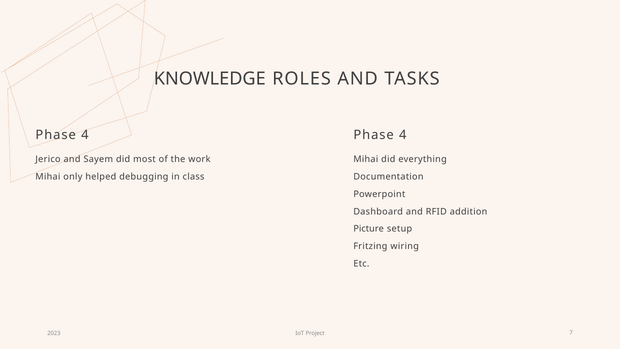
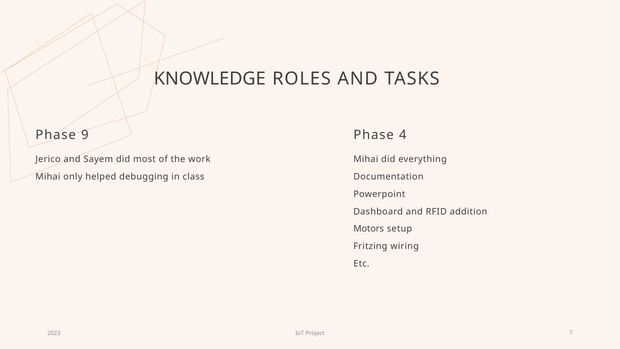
4 at (85, 135): 4 -> 9
Picture: Picture -> Motors
